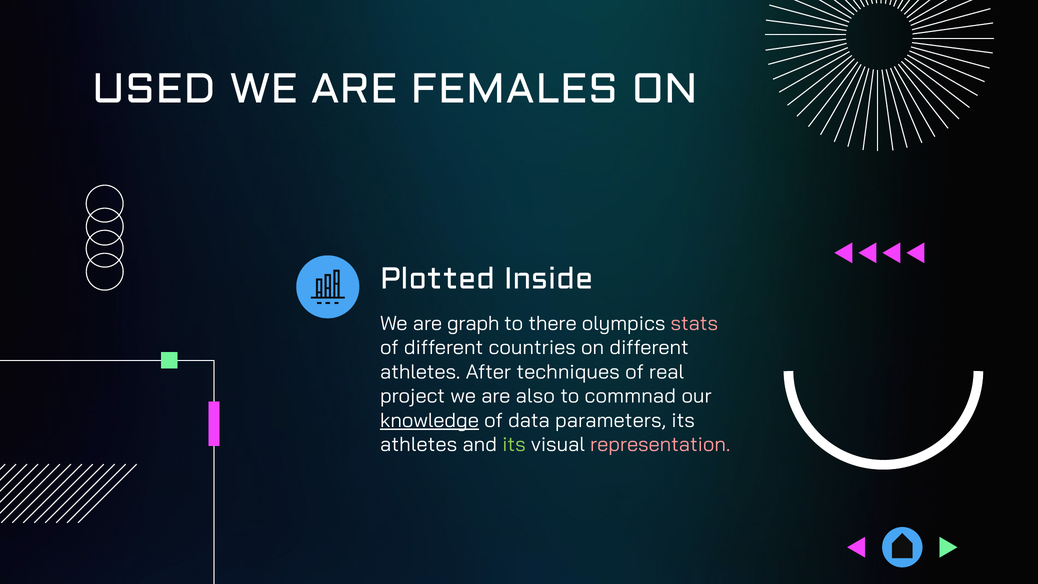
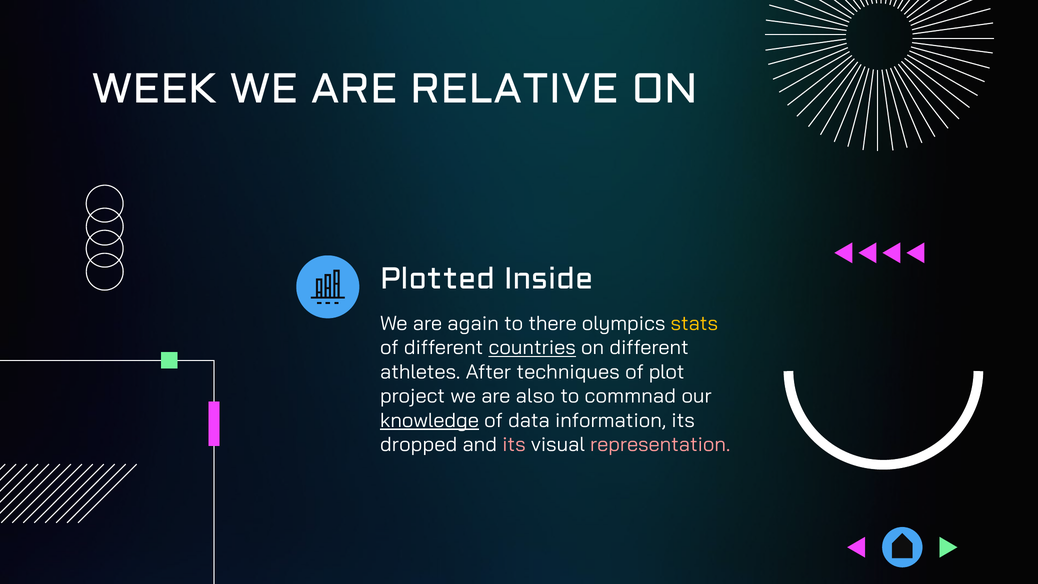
USED: USED -> WEEK
FEMALES: FEMALES -> RELATIVE
graph: graph -> again
stats colour: pink -> yellow
countries underline: none -> present
real: real -> plot
parameters: parameters -> information
athletes at (419, 445): athletes -> dropped
its at (514, 445) colour: light green -> pink
